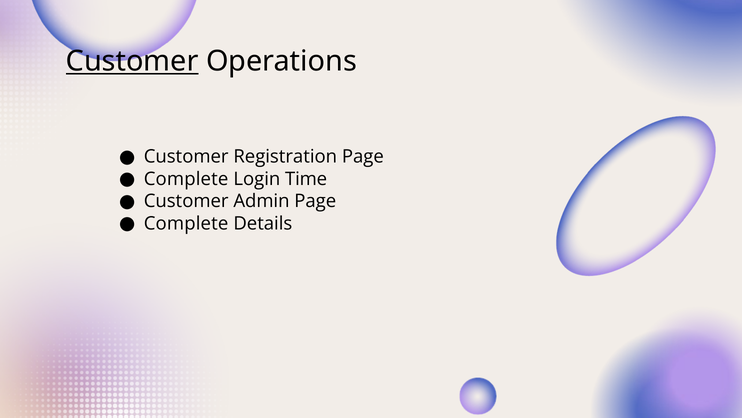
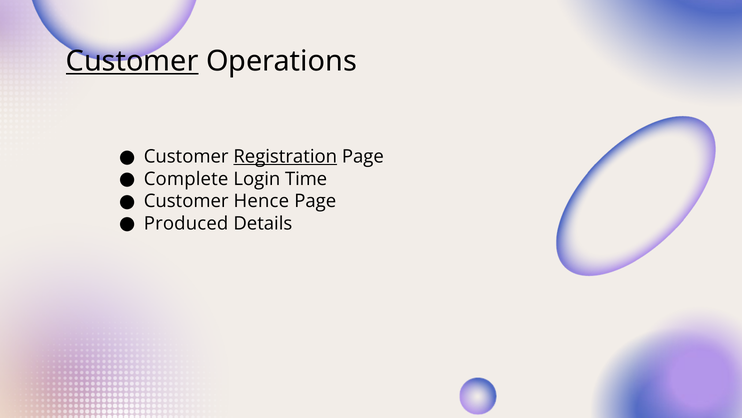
Registration underline: none -> present
Admin: Admin -> Hence
Complete at (186, 223): Complete -> Produced
